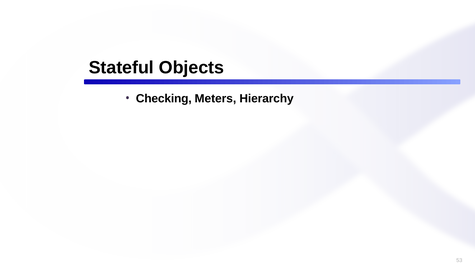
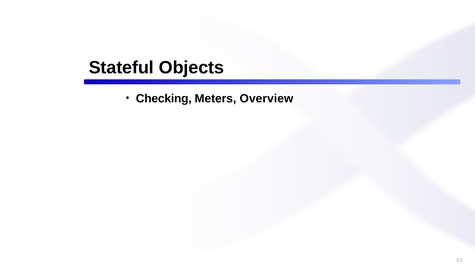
Hierarchy: Hierarchy -> Overview
